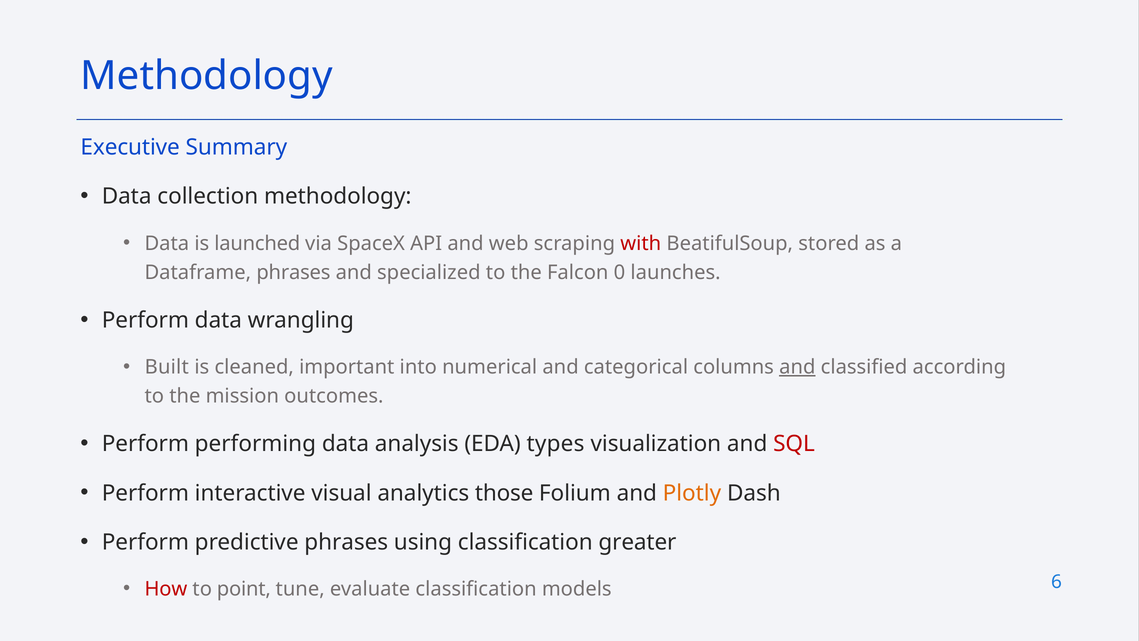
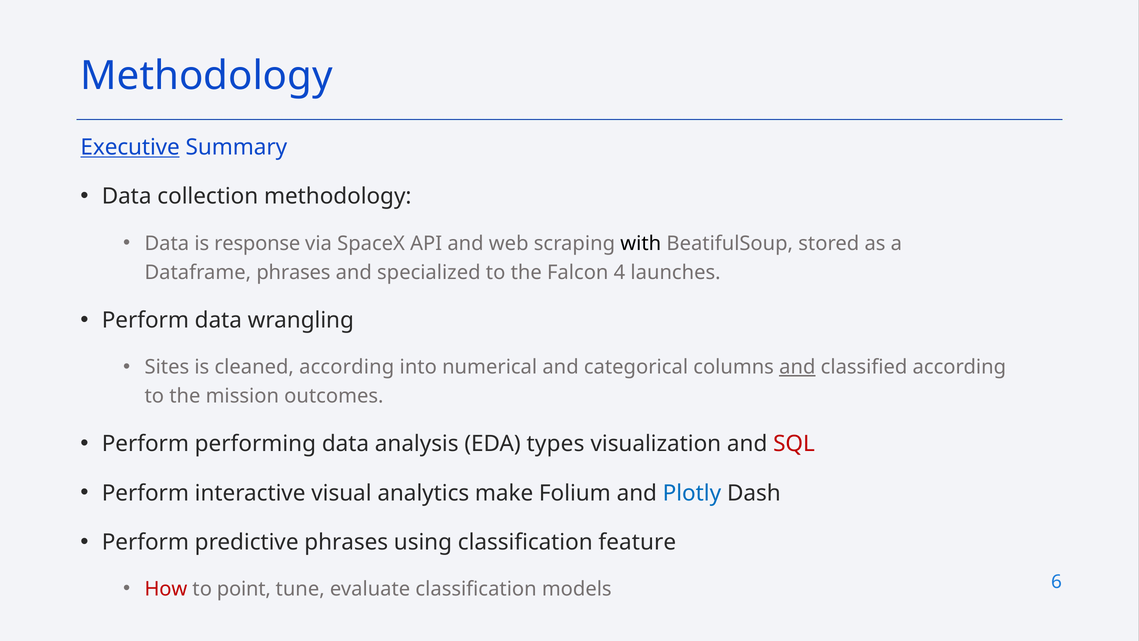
Executive underline: none -> present
launched: launched -> response
with colour: red -> black
0: 0 -> 4
Built: Built -> Sites
cleaned important: important -> according
those: those -> make
Plotly colour: orange -> blue
greater: greater -> feature
